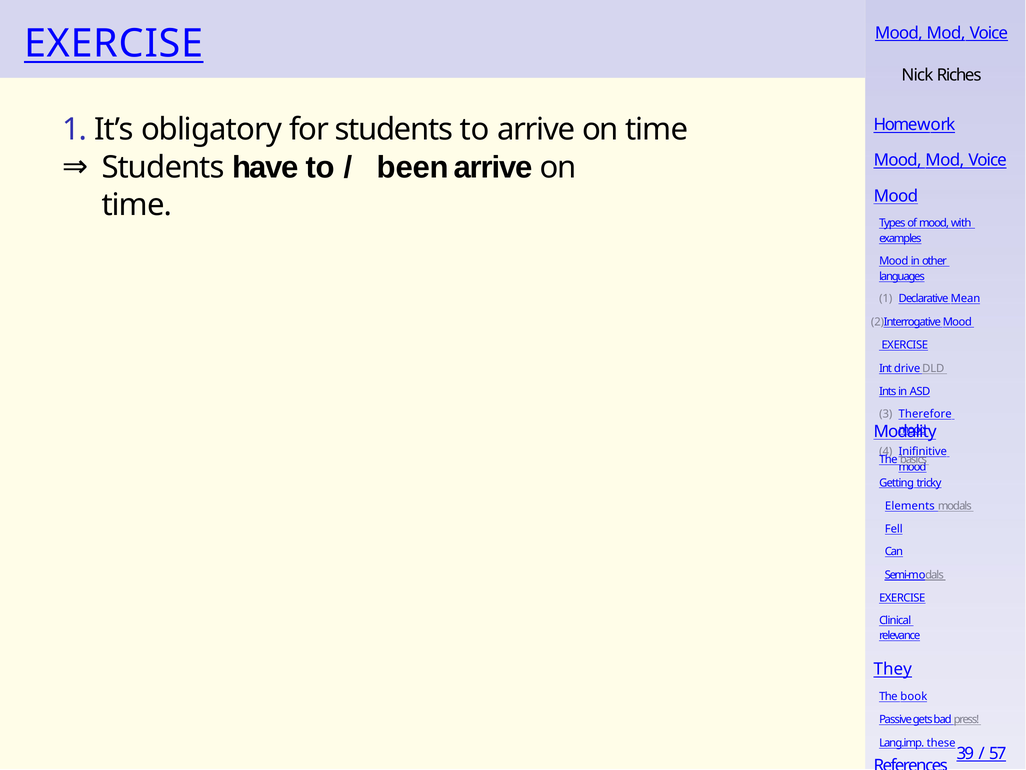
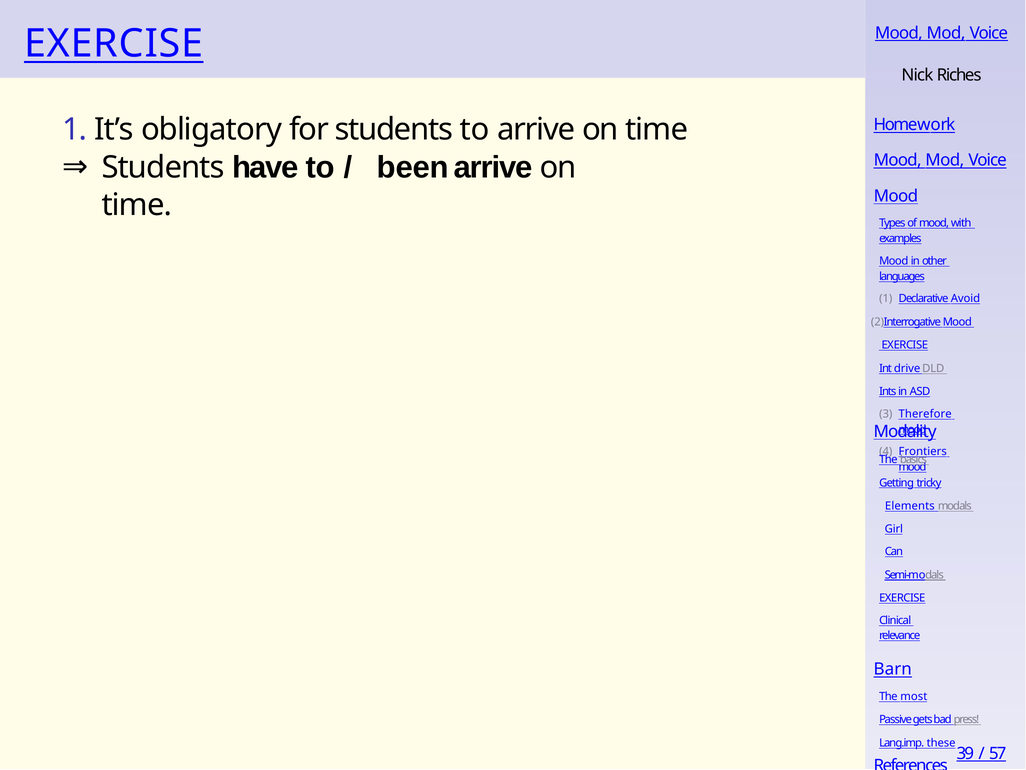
Mean: Mean -> Avoid
Inifinitive: Inifinitive -> Frontiers
Fell: Fell -> Girl
They: They -> Barn
book: book -> most
